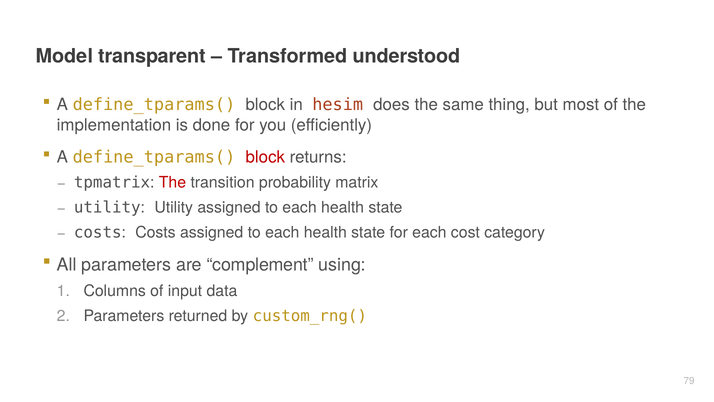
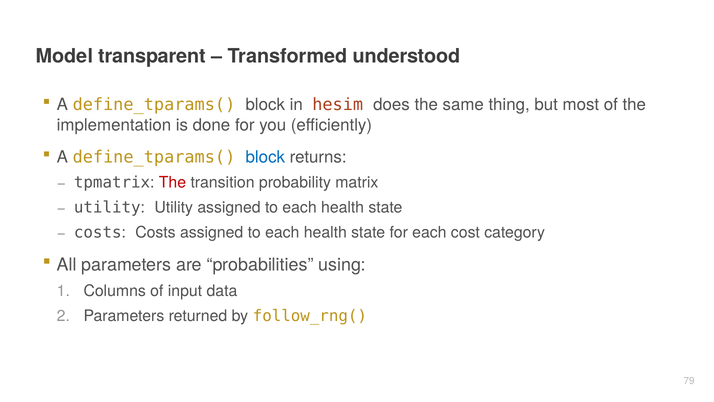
block at (265, 157) colour: red -> blue
complement: complement -> probabilities
custom_rng(: custom_rng( -> follow_rng(
